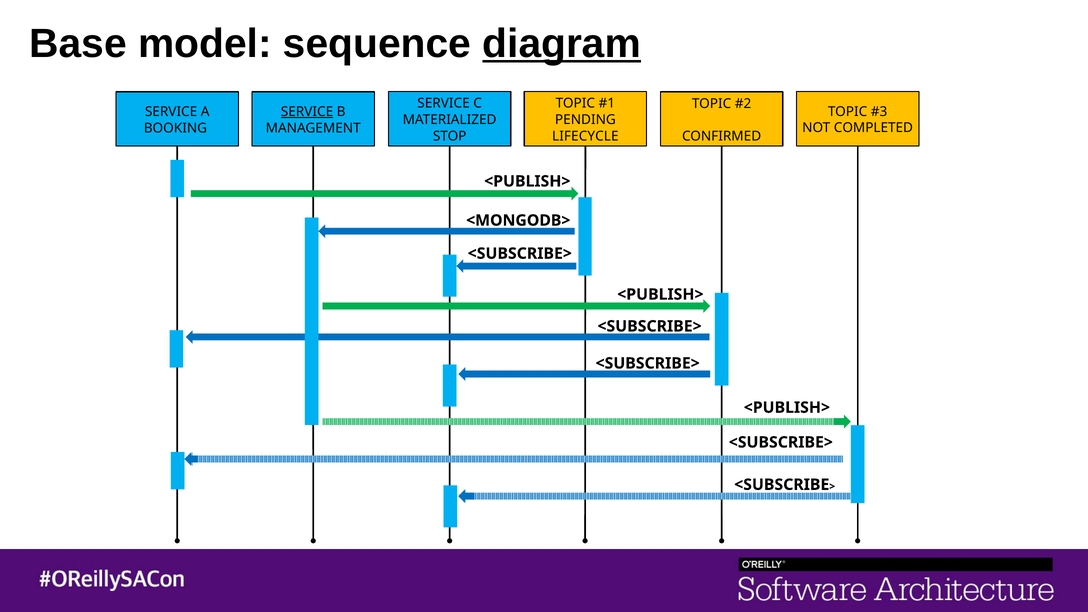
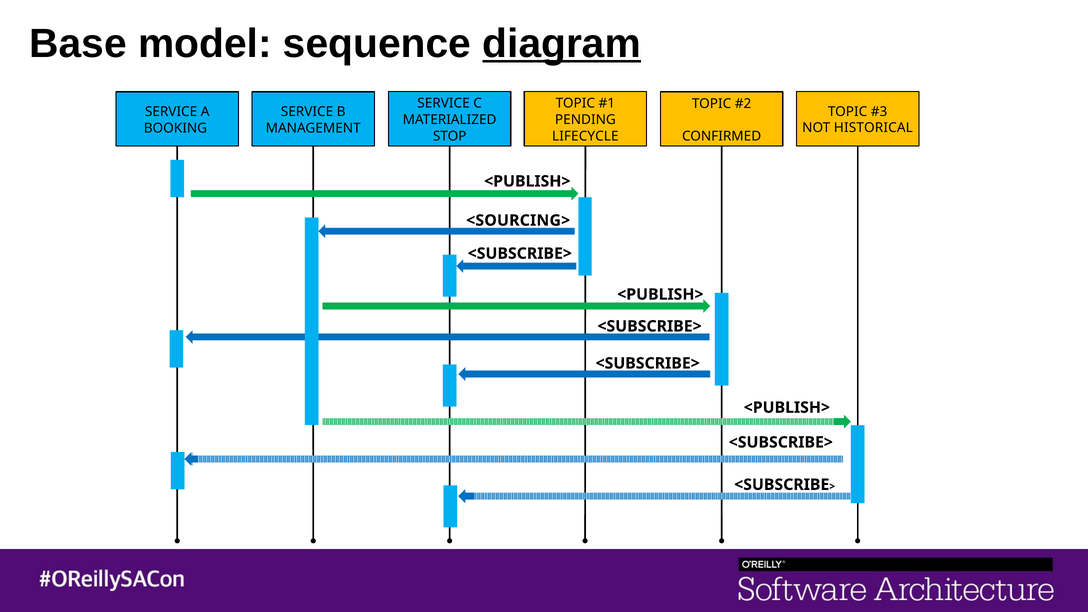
SERVICE at (307, 112) underline: present -> none
COMPLETED: COMPLETED -> HISTORICAL
<MONGODB>: <MONGODB> -> <SOURCING>
